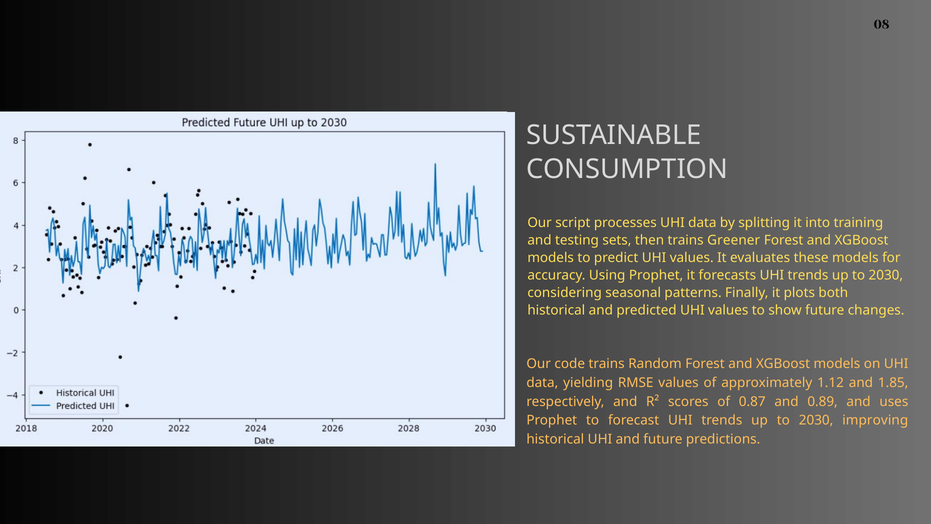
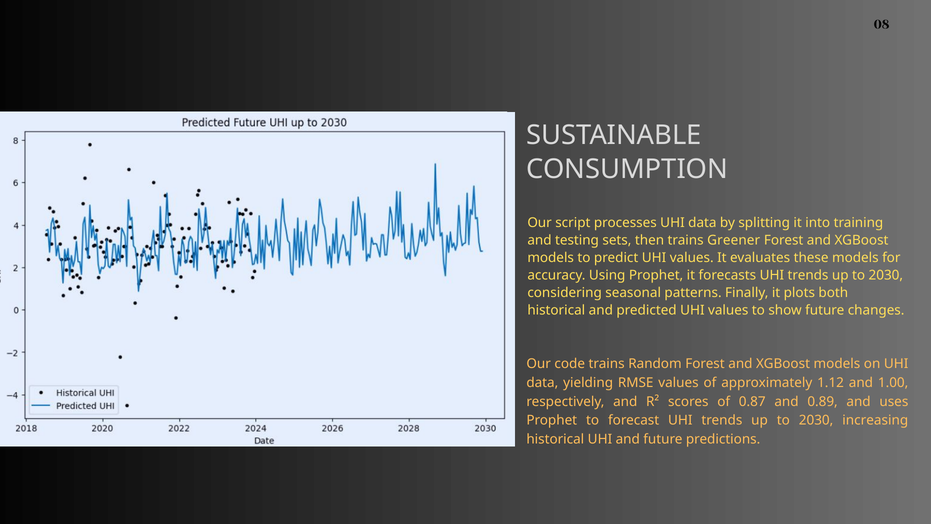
1.85: 1.85 -> 1.00
improving: improving -> increasing
